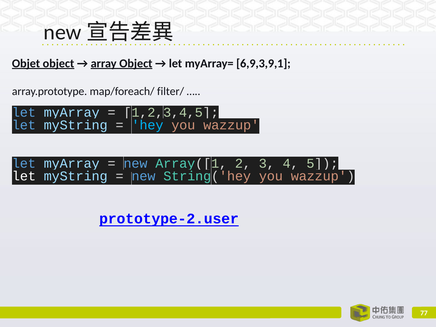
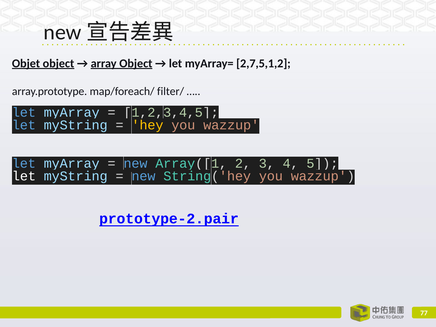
6,9,3,9,1: 6,9,3,9,1 -> 2,7,5,1,2
hey colour: light blue -> yellow
prototype-2.user: prototype-2.user -> prototype-2.pair
